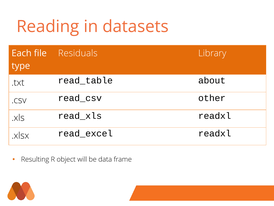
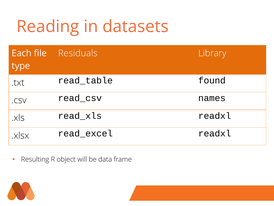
about: about -> found
other: other -> names
